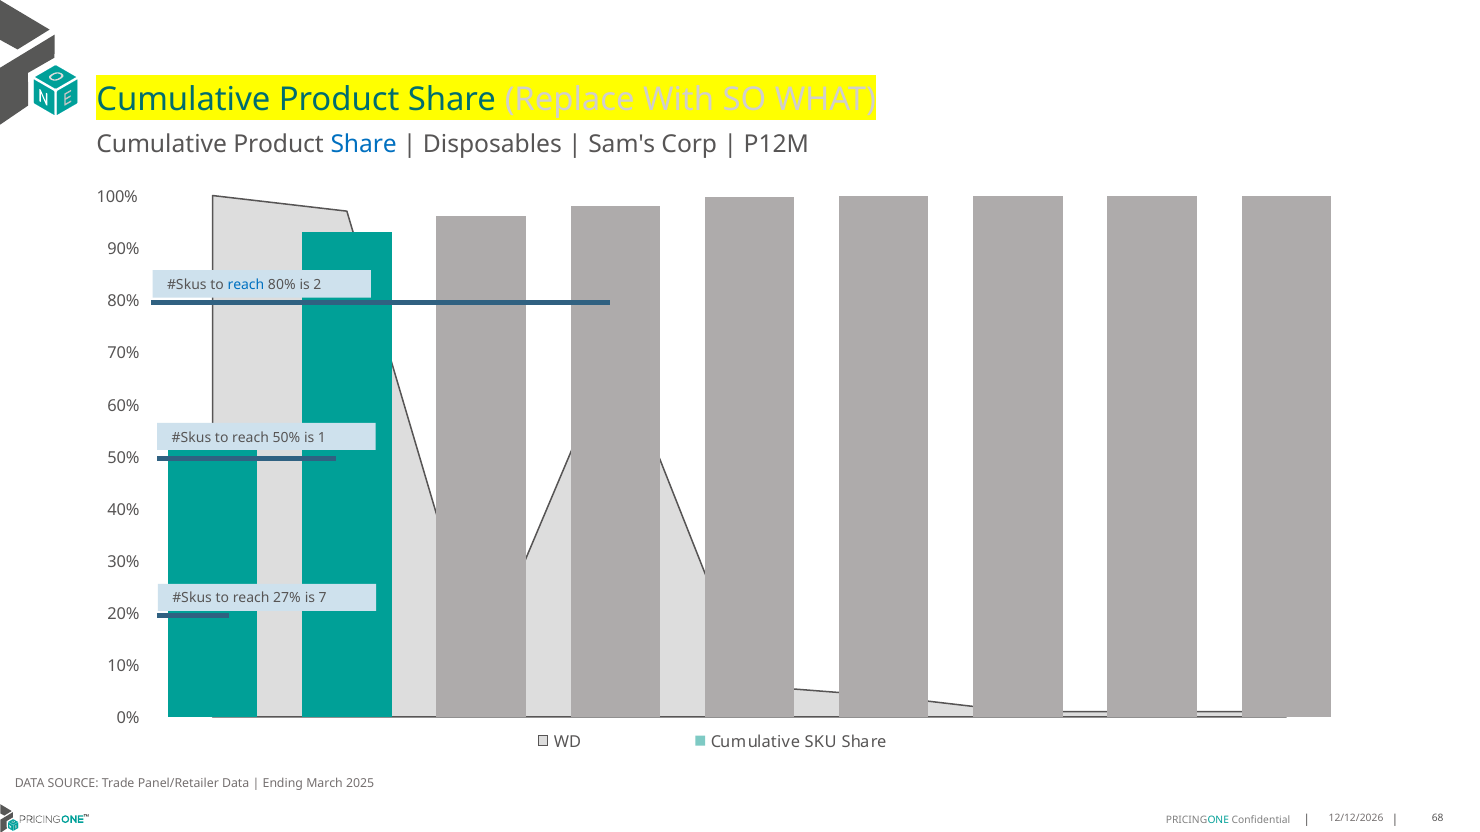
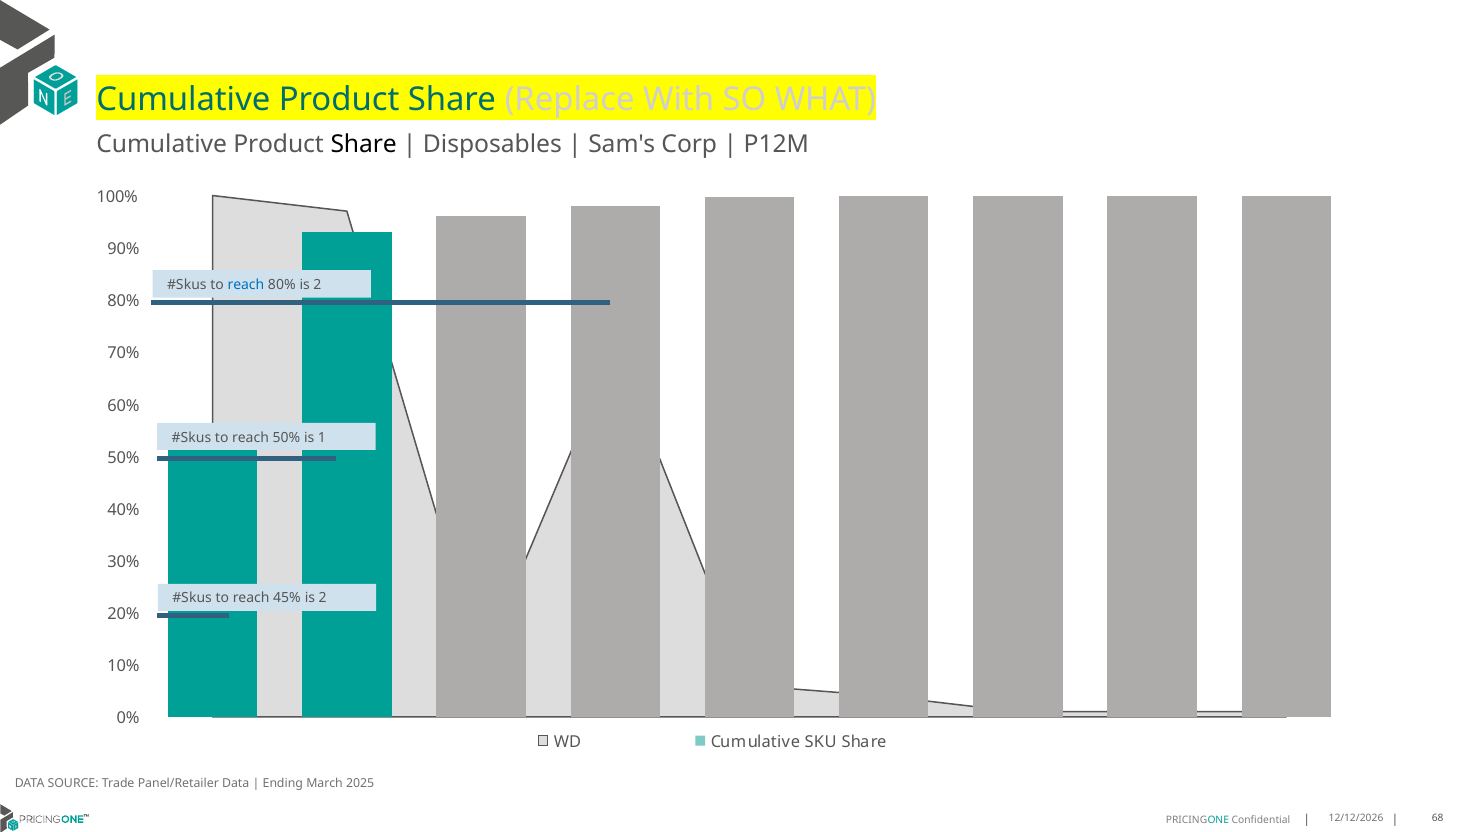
Share at (364, 144) colour: blue -> black
27%: 27% -> 45%
7 at (323, 599): 7 -> 2
